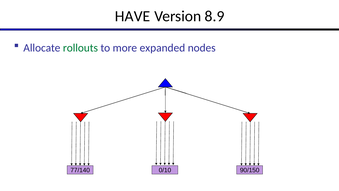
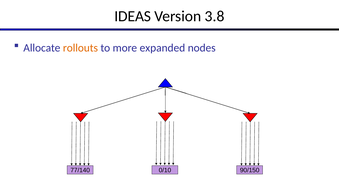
HAVE: HAVE -> IDEAS
8.9: 8.9 -> 3.8
rollouts colour: green -> orange
